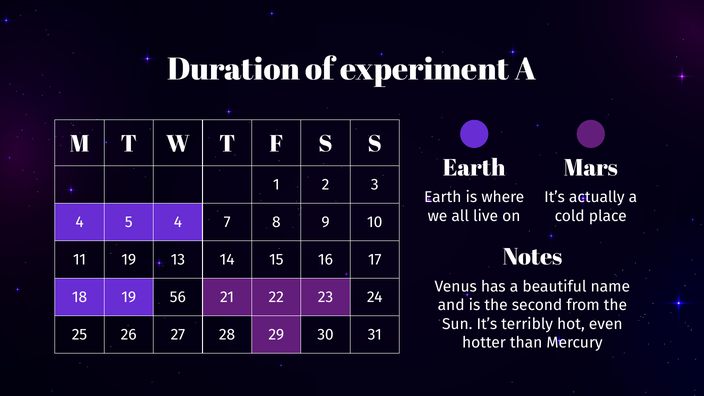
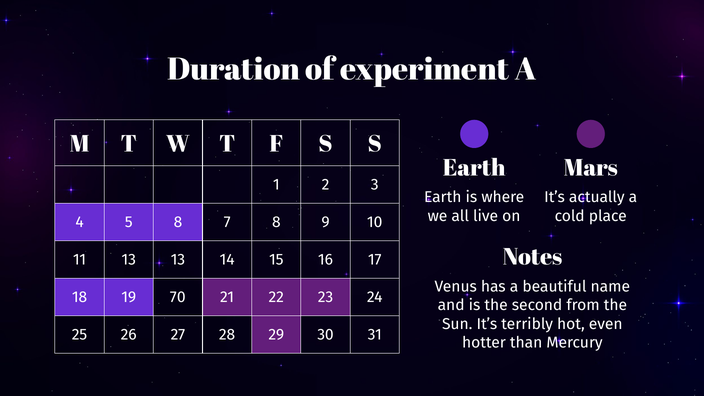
5 4: 4 -> 8
11 19: 19 -> 13
56: 56 -> 70
